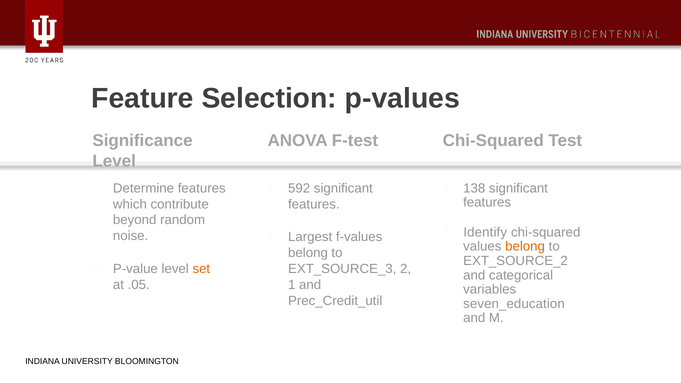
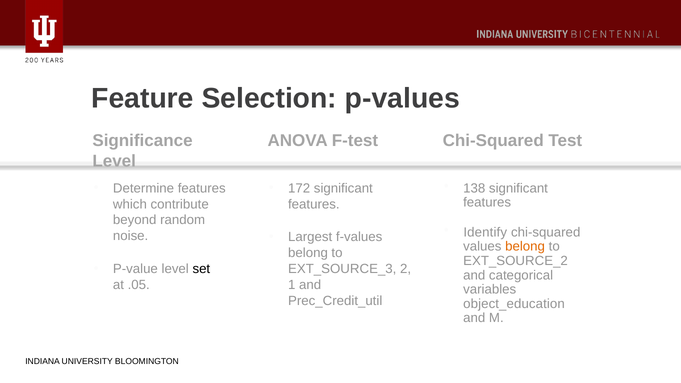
592: 592 -> 172
set colour: orange -> black
seven_education: seven_education -> object_education
